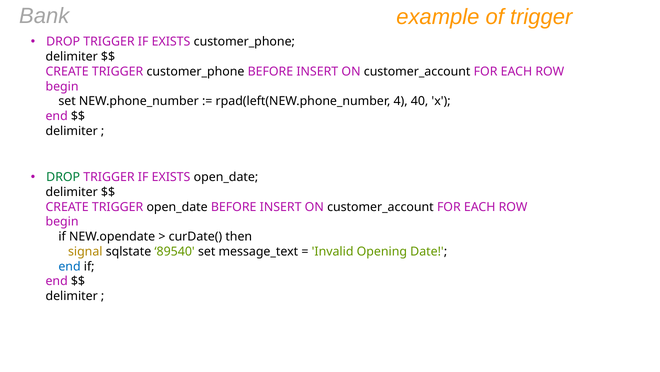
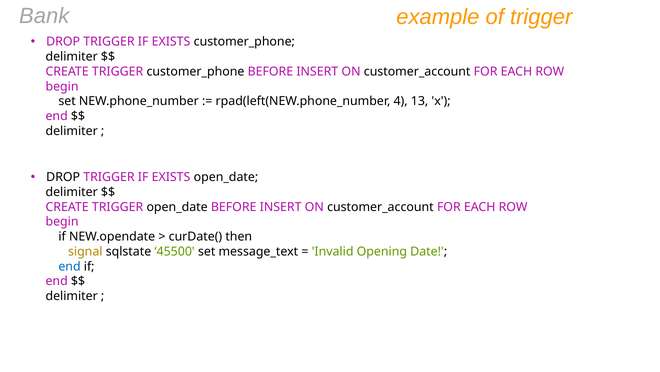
40: 40 -> 13
DROP at (63, 177) colour: green -> black
89540: 89540 -> 45500
